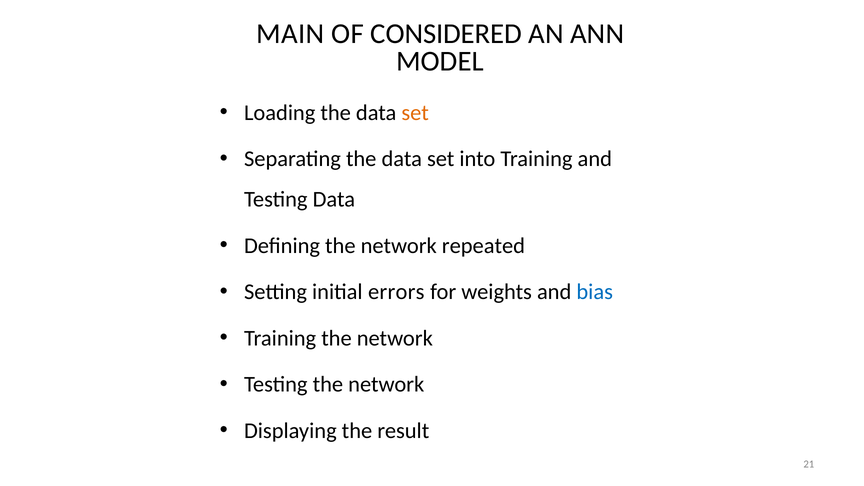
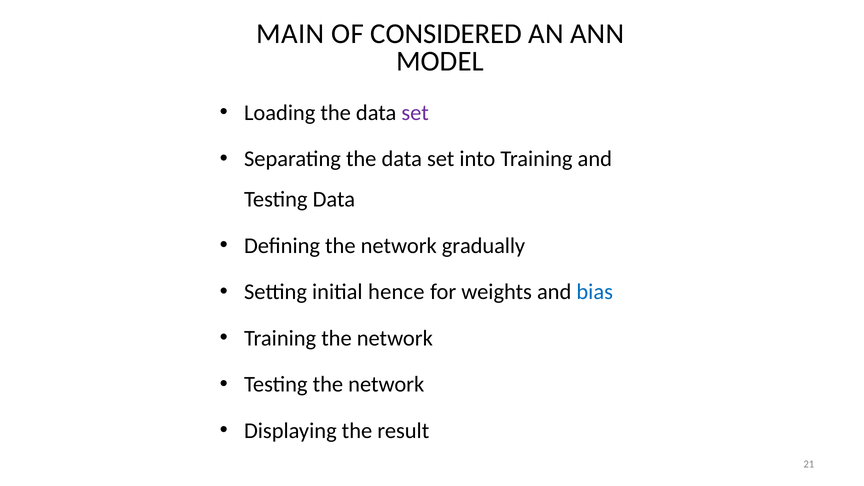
set at (415, 113) colour: orange -> purple
repeated: repeated -> gradually
errors: errors -> hence
